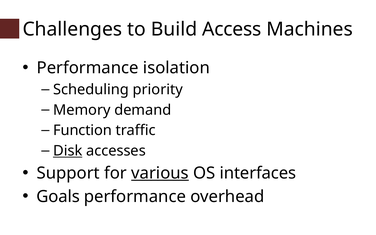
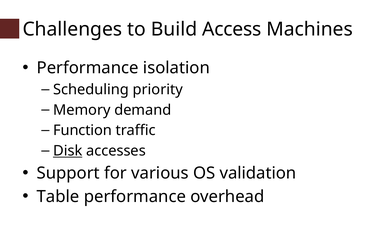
various underline: present -> none
interfaces: interfaces -> validation
Goals: Goals -> Table
